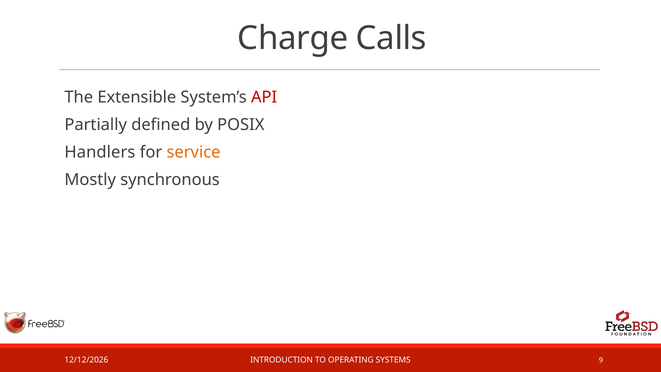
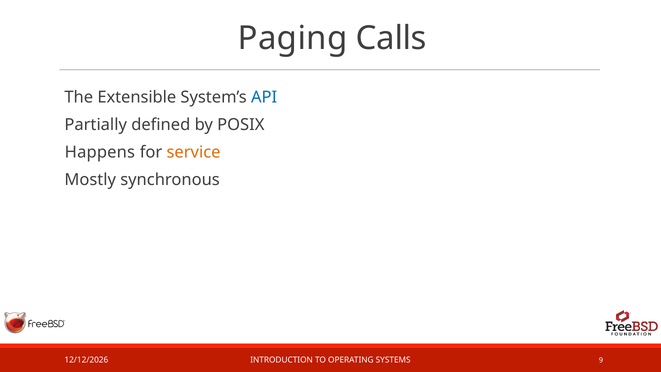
Charge: Charge -> Paging
API colour: red -> blue
Handlers: Handlers -> Happens
